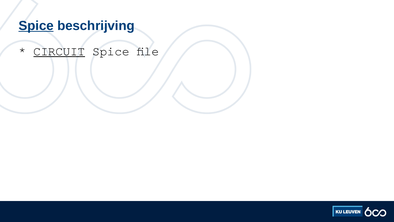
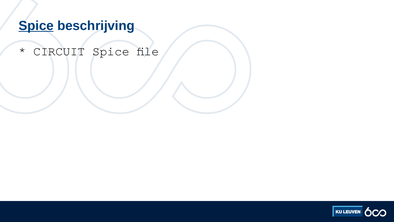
CIRCUIT underline: present -> none
